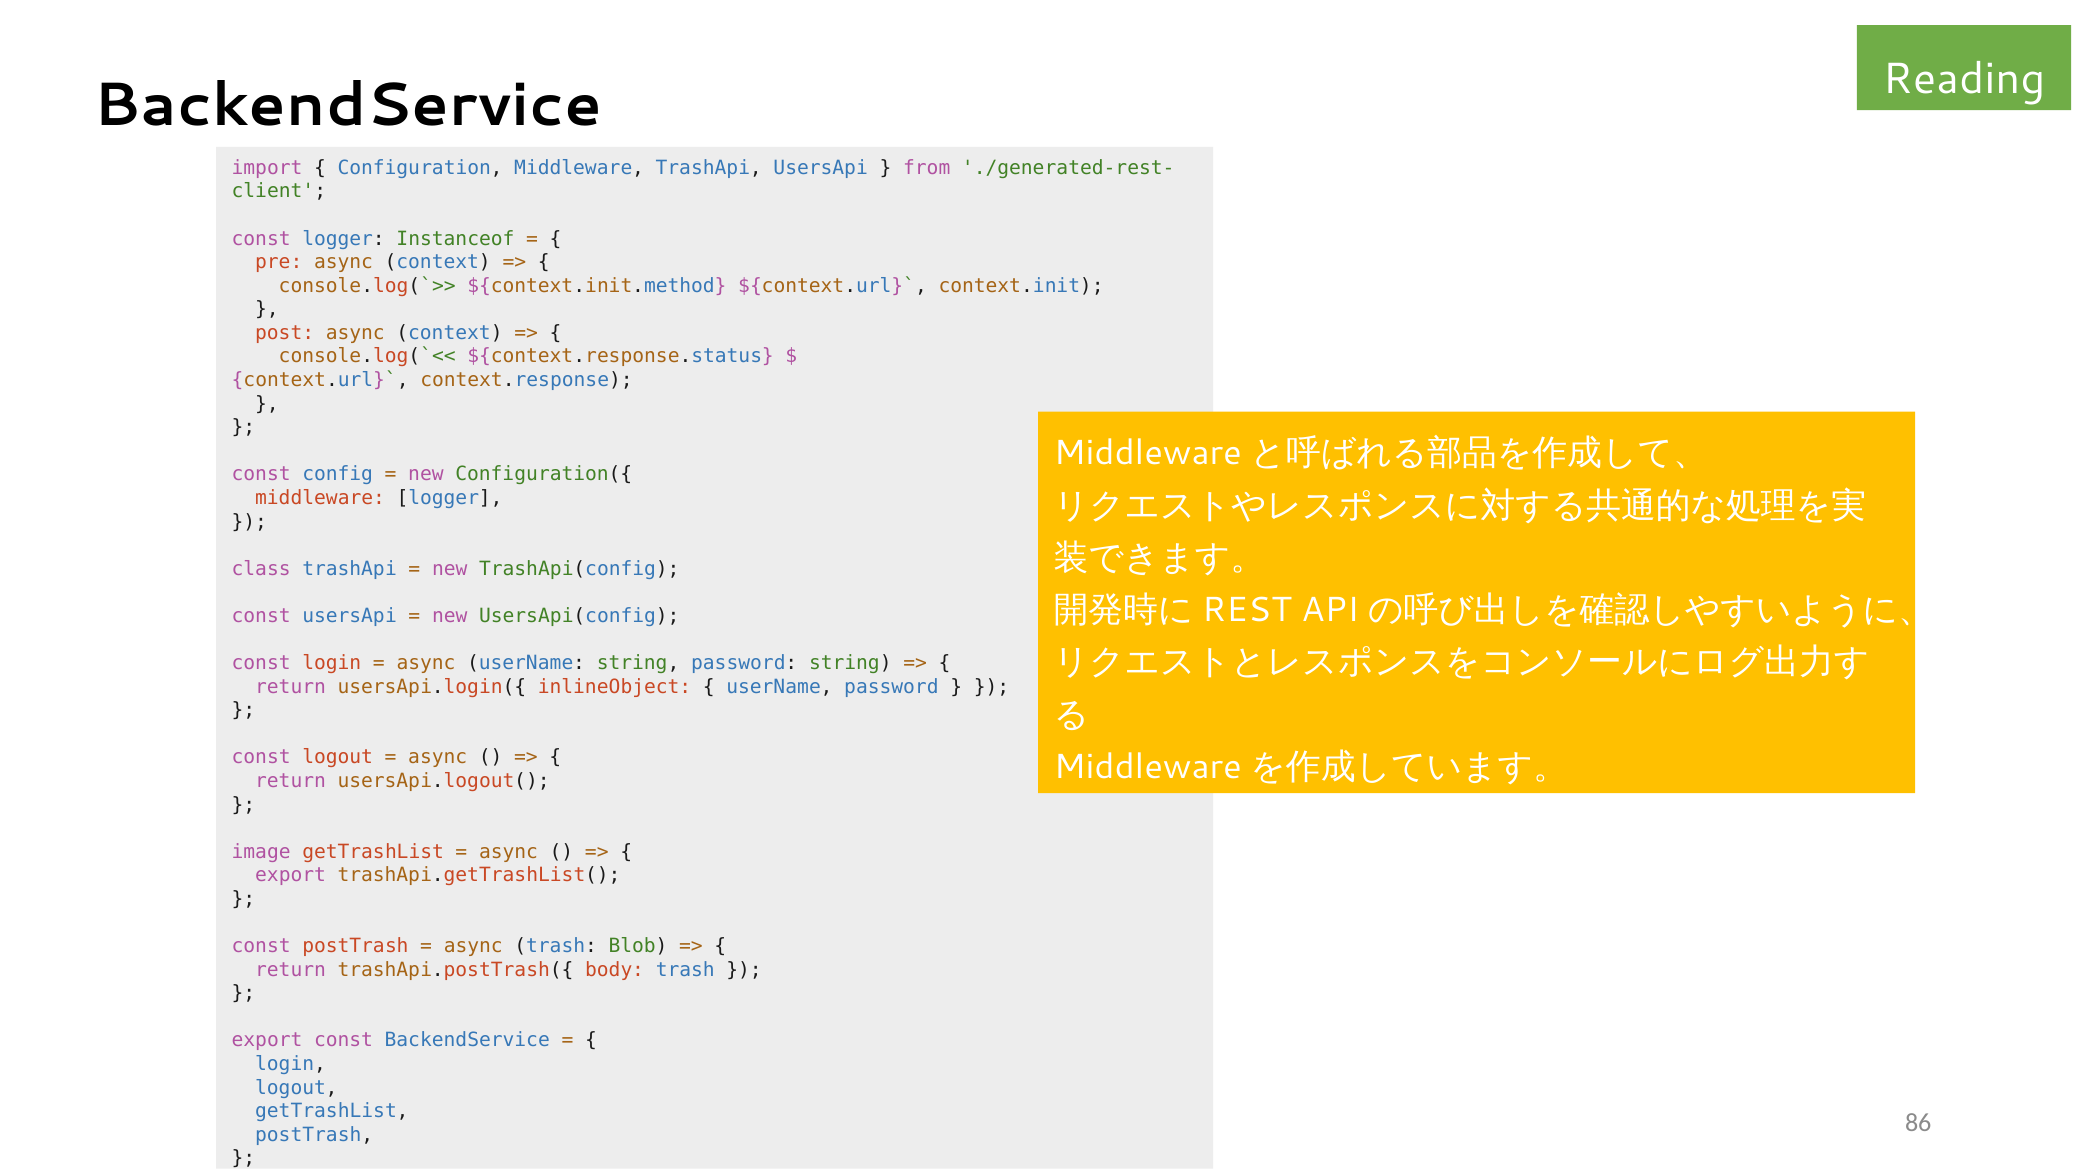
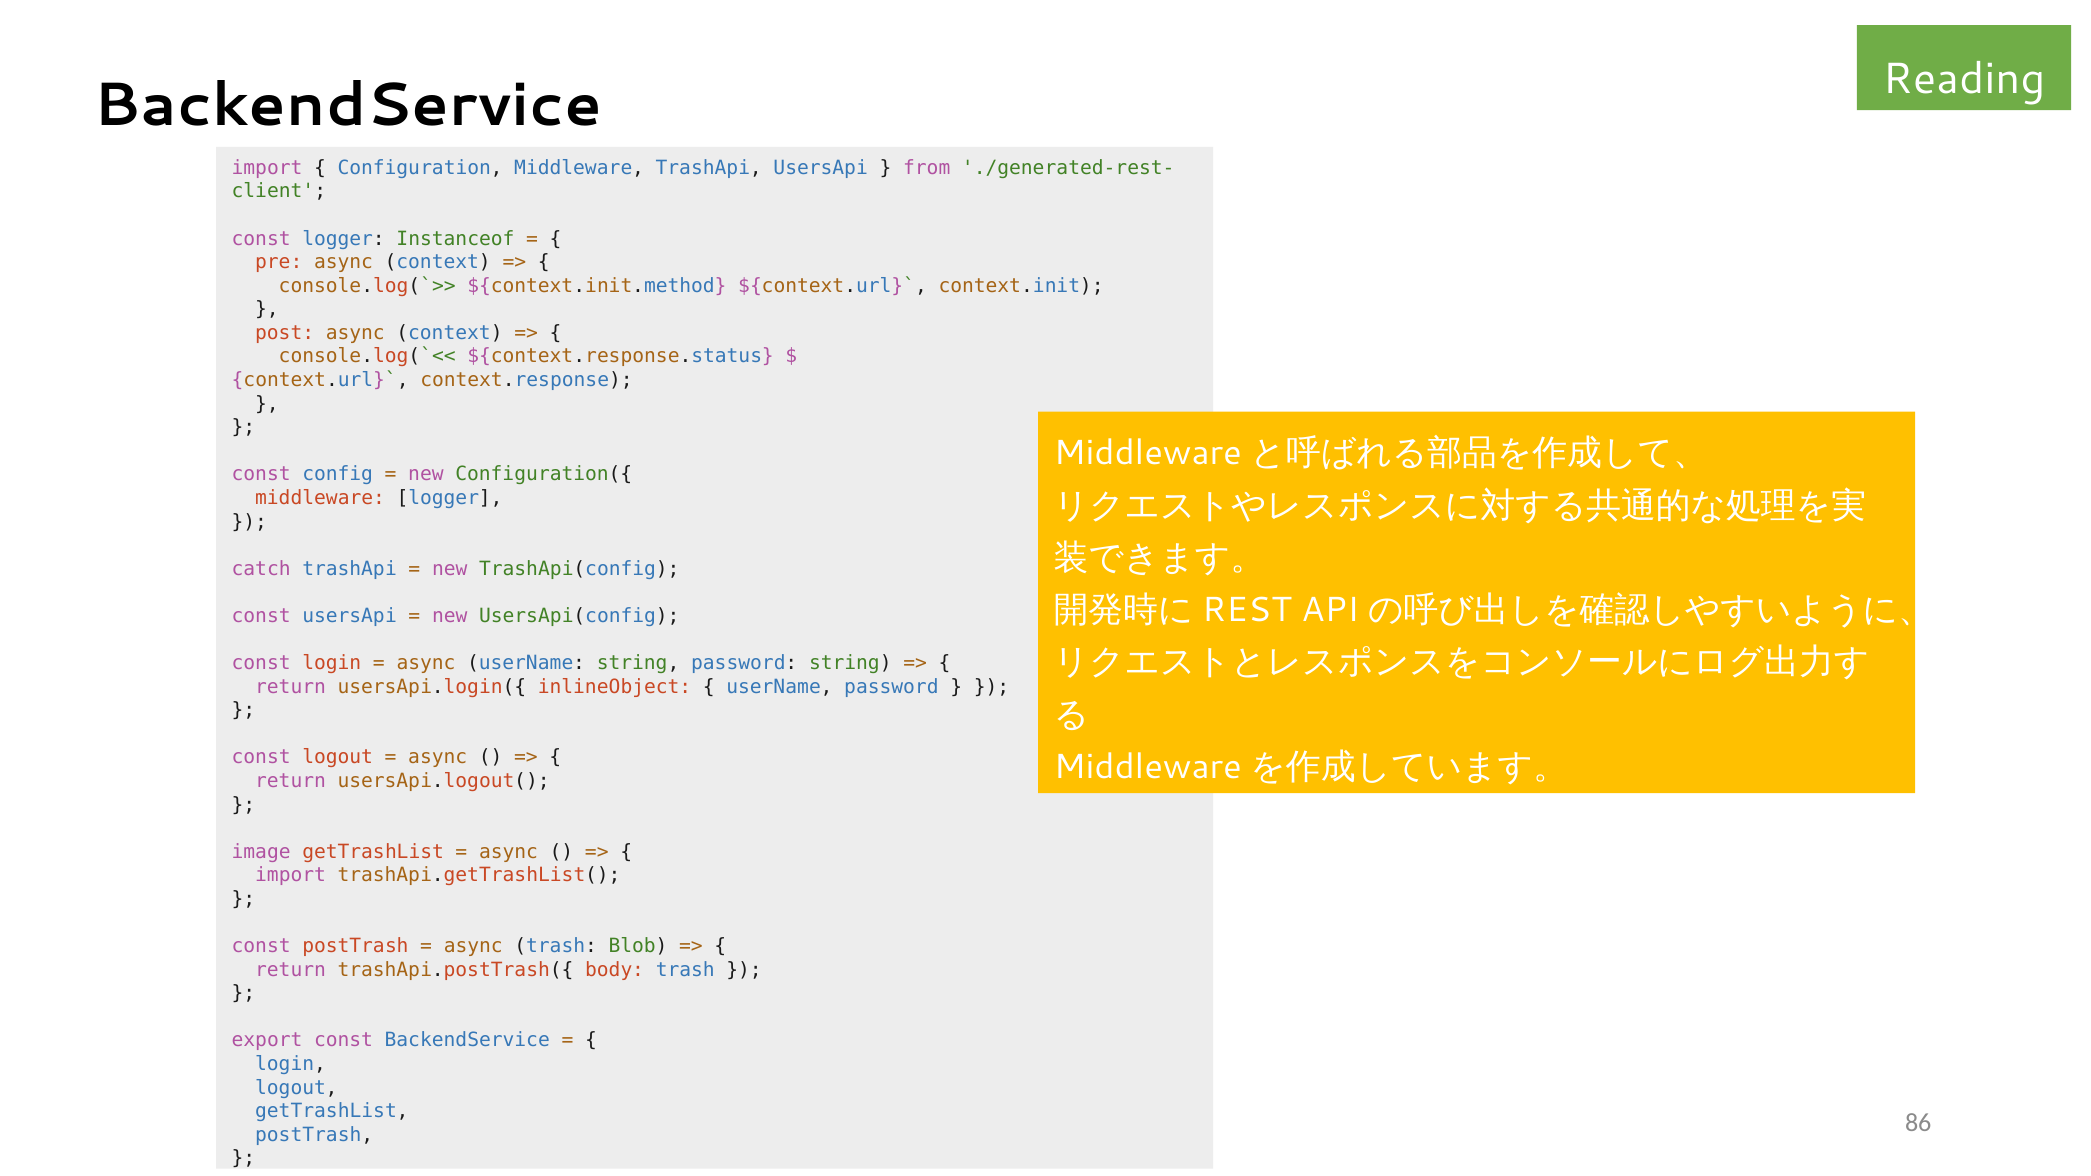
class: class -> catch
export at (291, 875): export -> import
